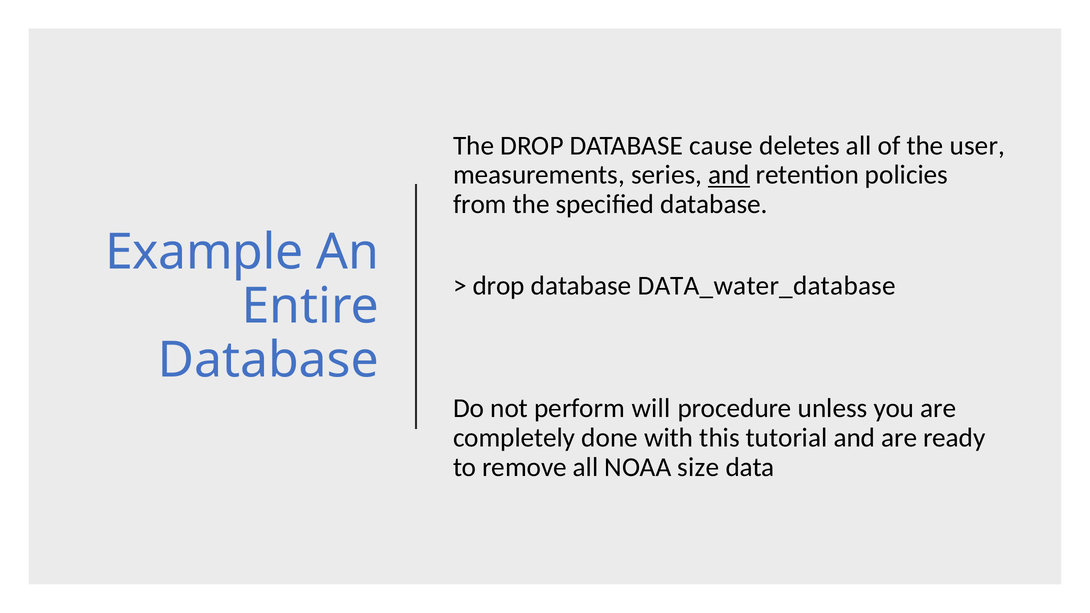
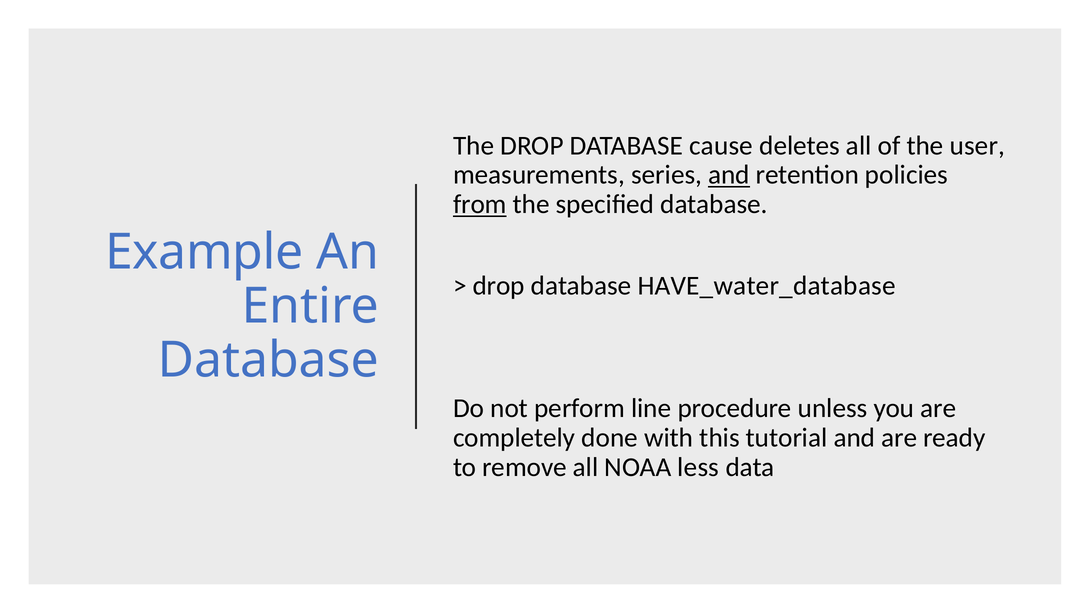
from underline: none -> present
DATA_water_database: DATA_water_database -> HAVE_water_database
will: will -> line
size: size -> less
